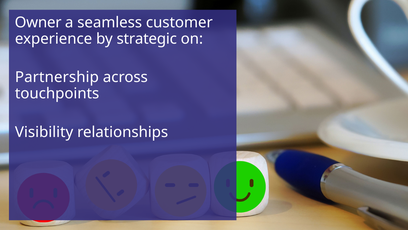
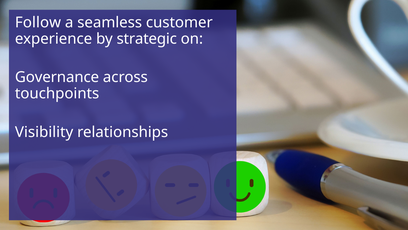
Owner: Owner -> Follow
Partnership: Partnership -> Governance
